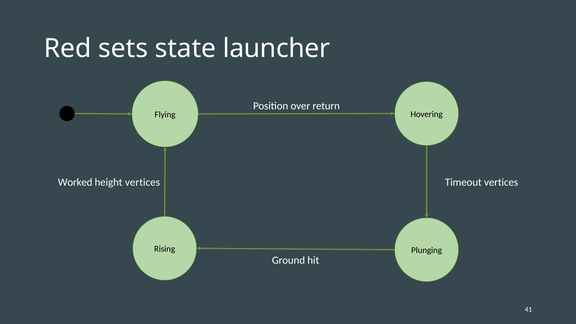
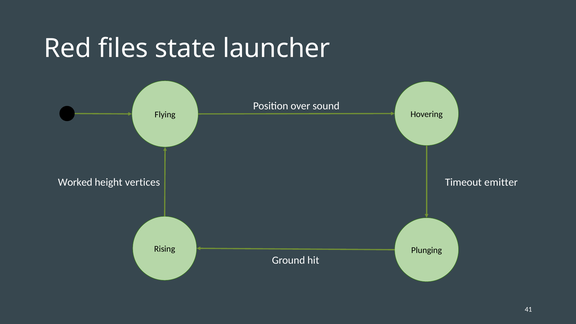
sets: sets -> files
return: return -> sound
Timeout vertices: vertices -> emitter
